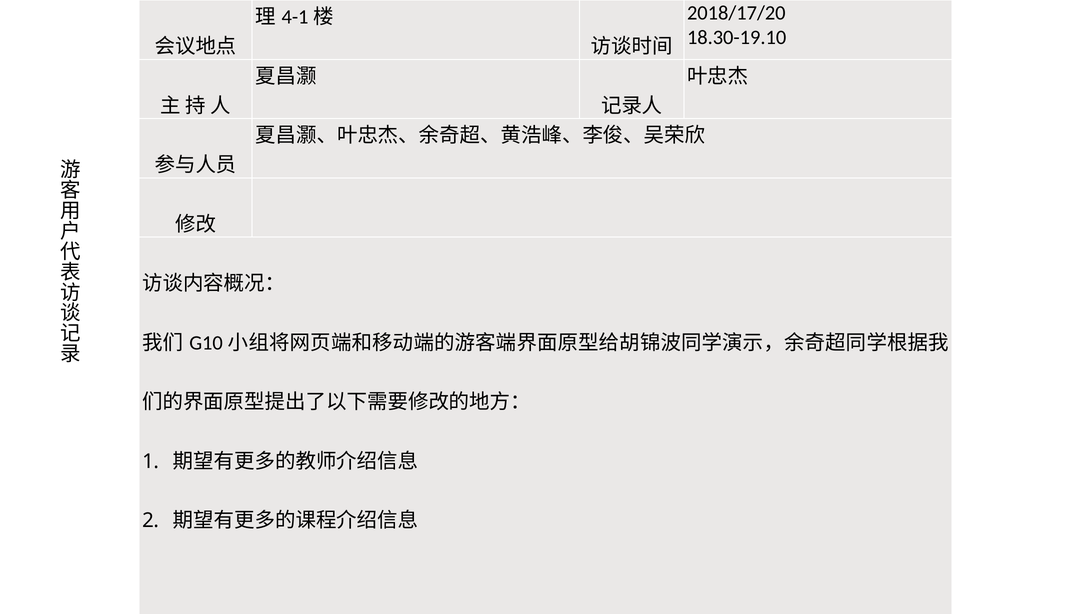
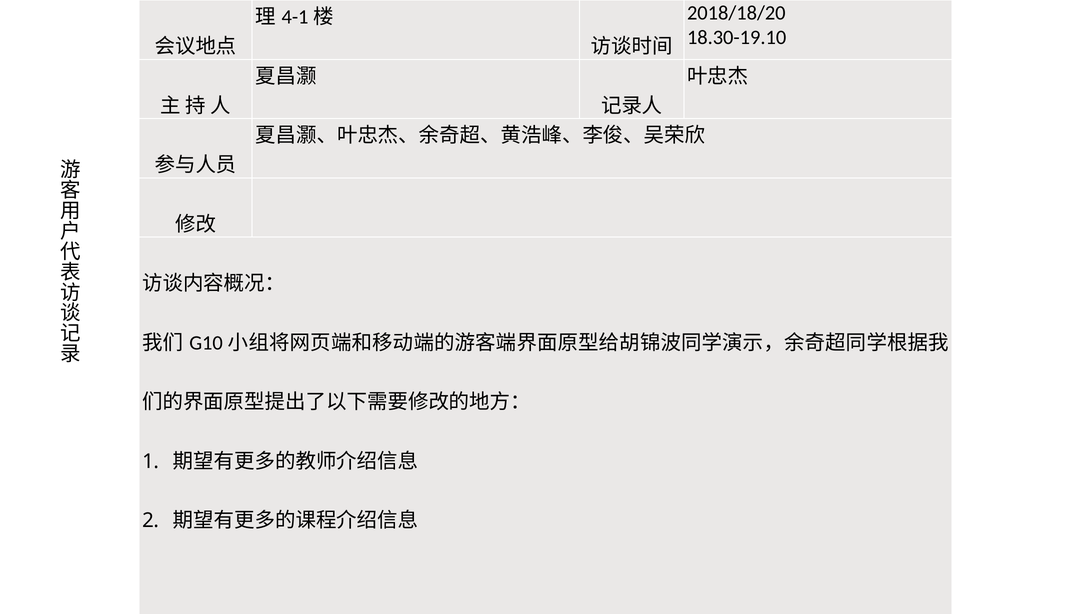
2018/17/20: 2018/17/20 -> 2018/18/20
